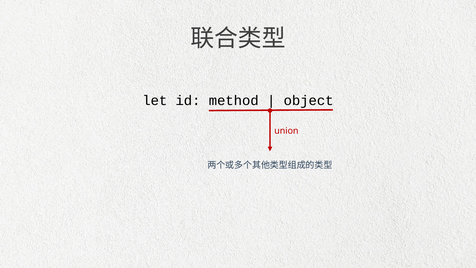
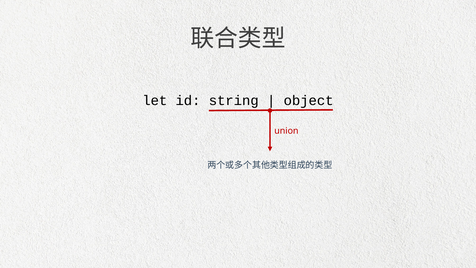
method: method -> string
